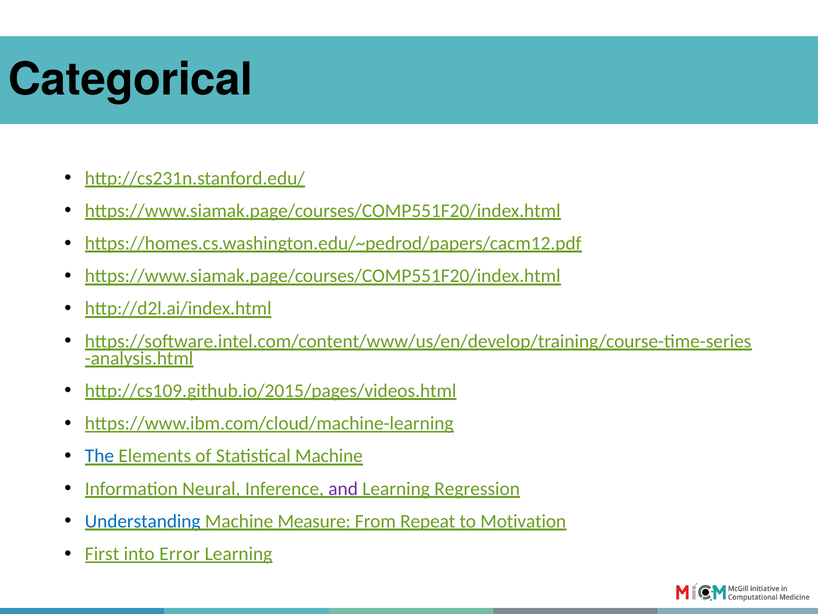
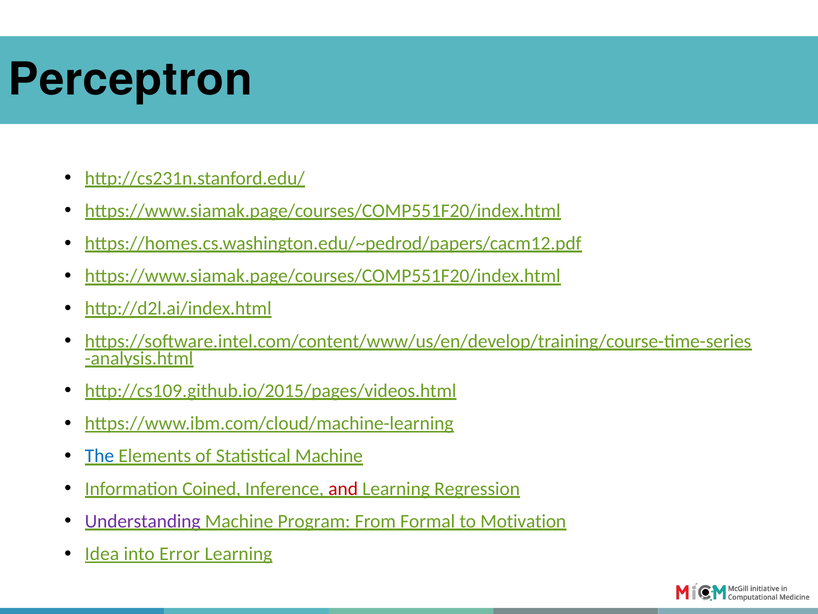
Categorical: Categorical -> Perceptron
Neural: Neural -> Coined
and colour: purple -> red
Understanding colour: blue -> purple
Measure: Measure -> Program
Repeat: Repeat -> Formal
First: First -> Idea
